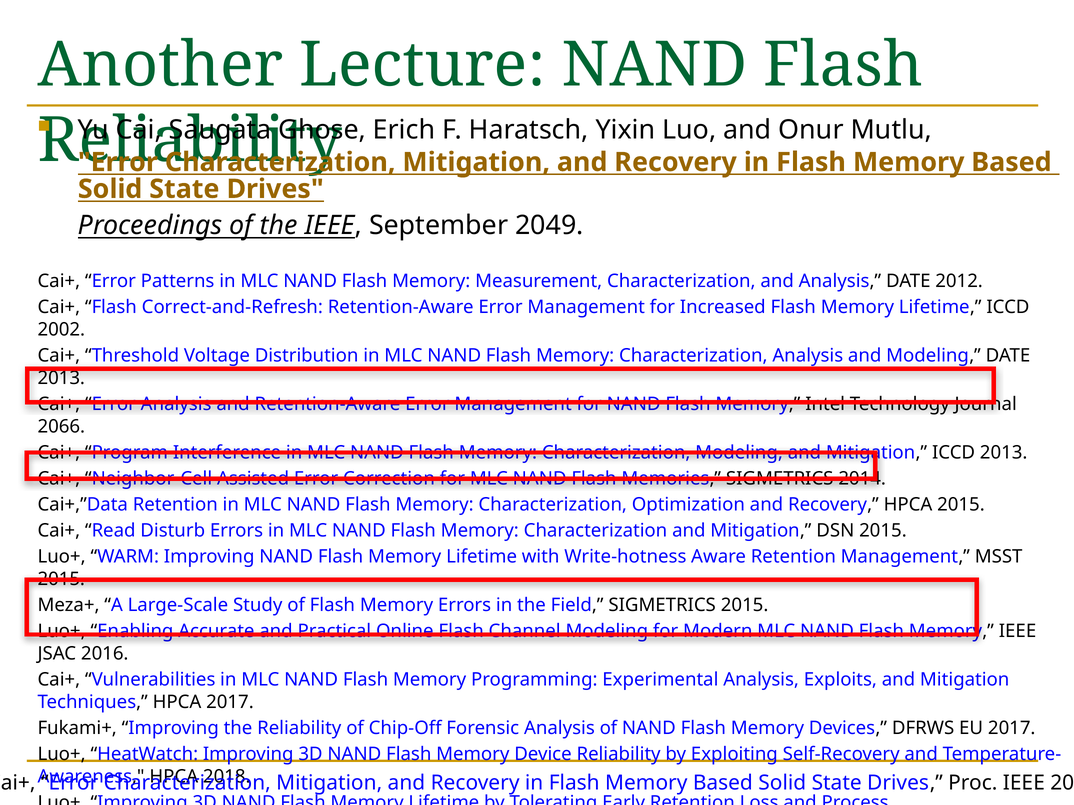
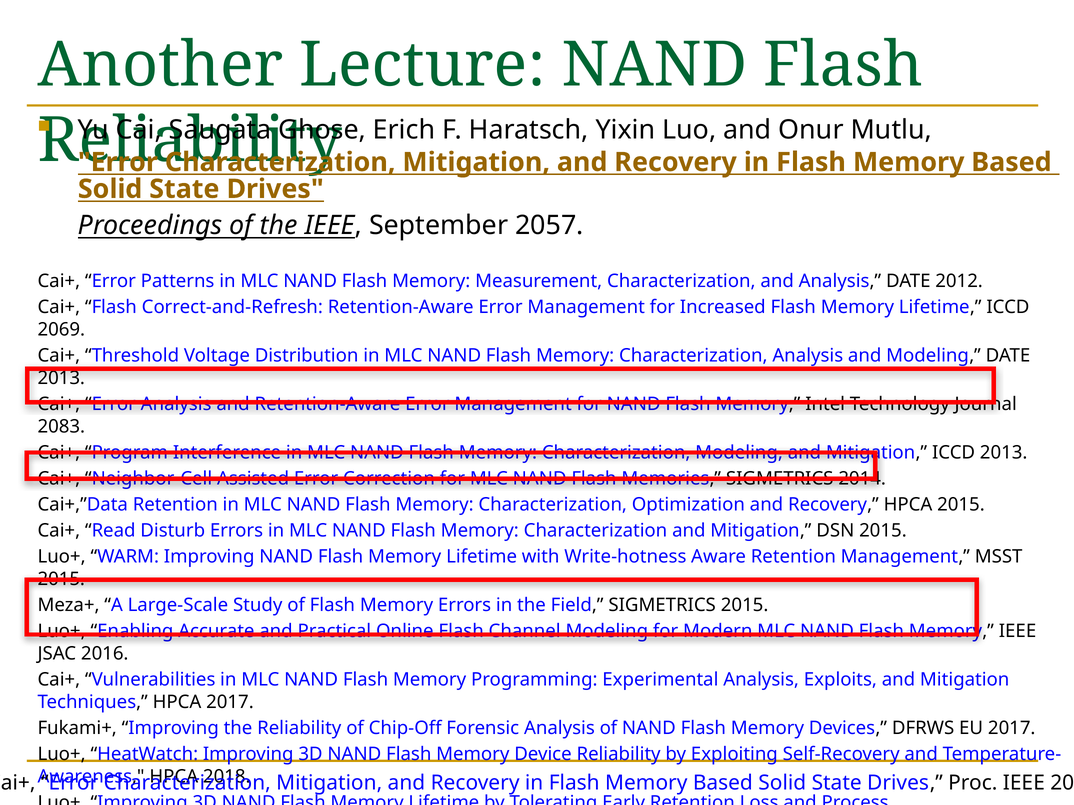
2049: 2049 -> 2057
2002: 2002 -> 2069
2066: 2066 -> 2083
